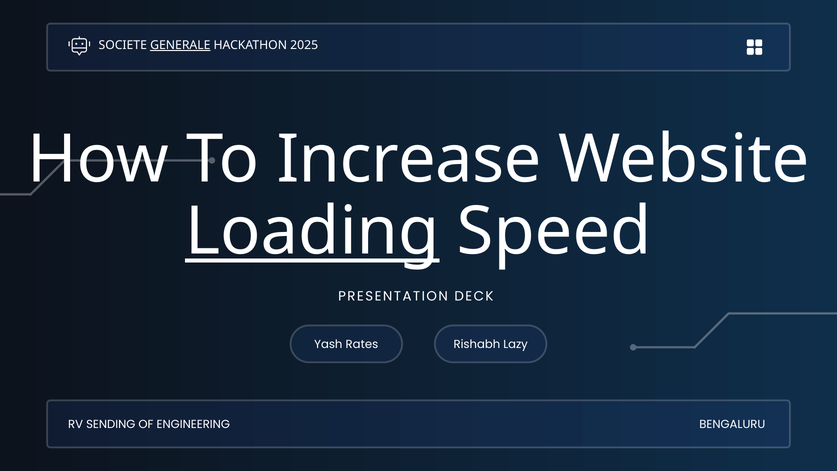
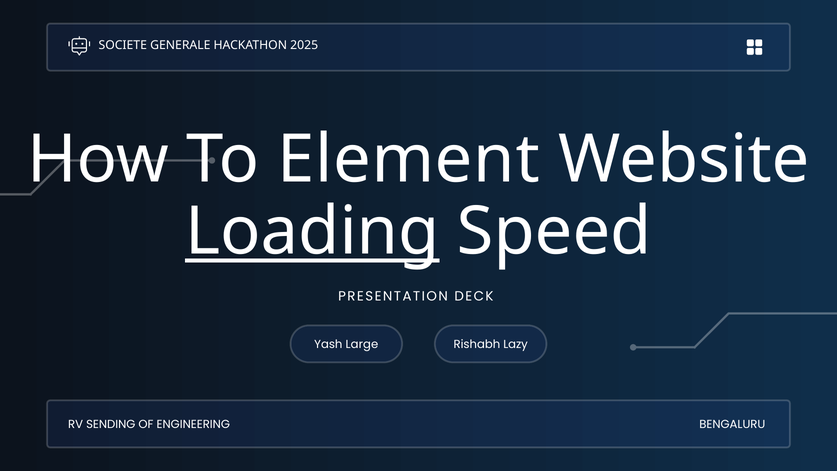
GENERALE underline: present -> none
Increase: Increase -> Element
Rates: Rates -> Large
